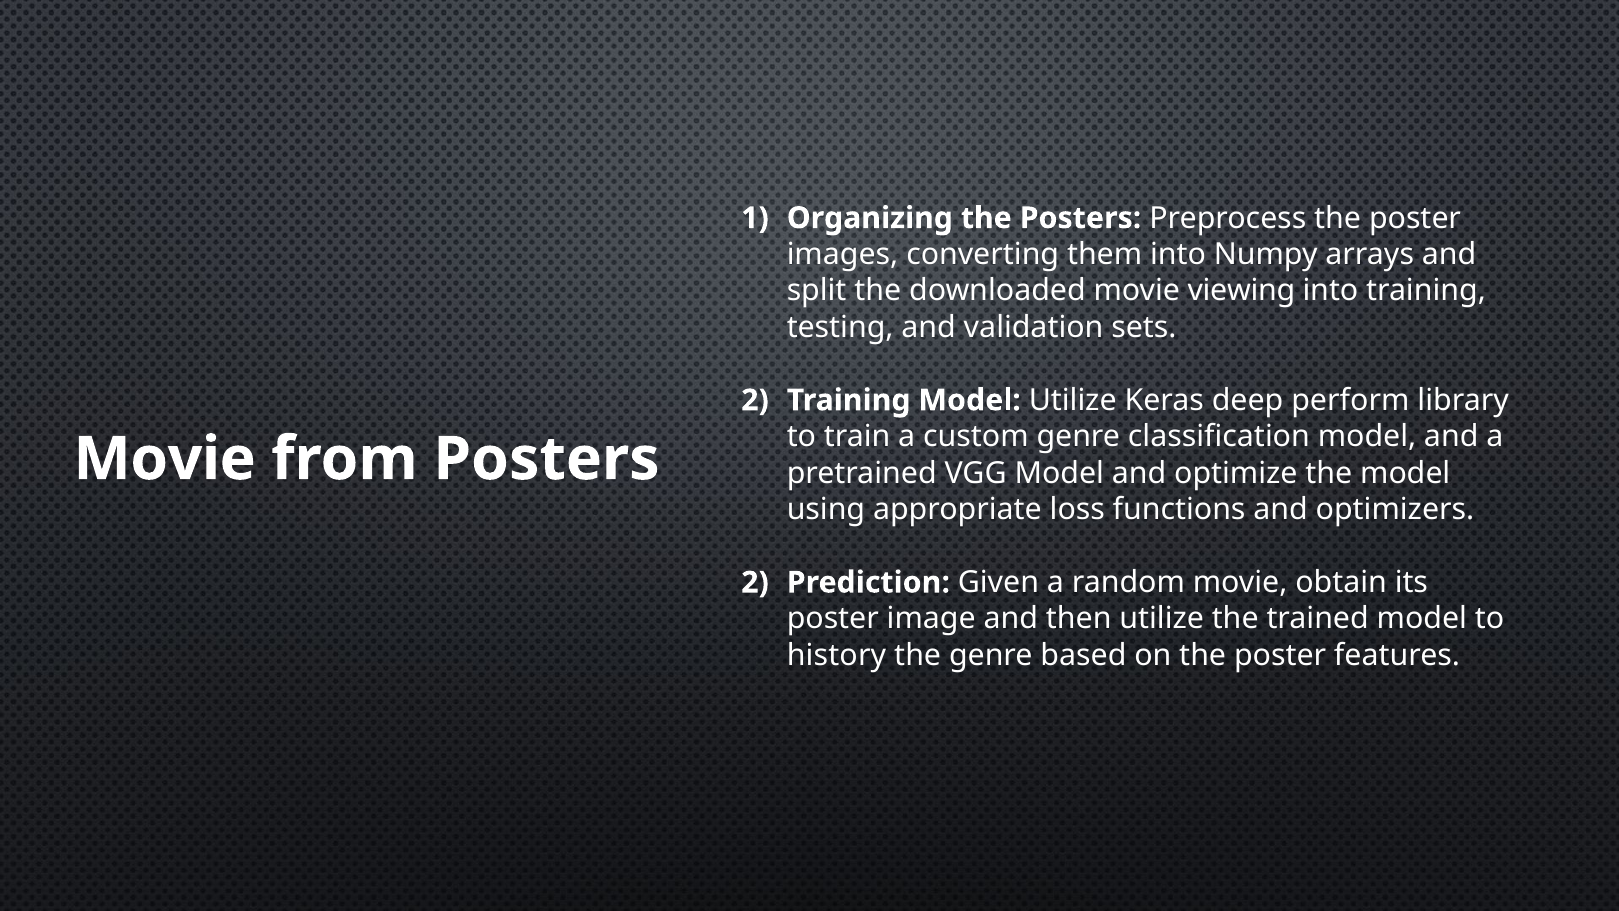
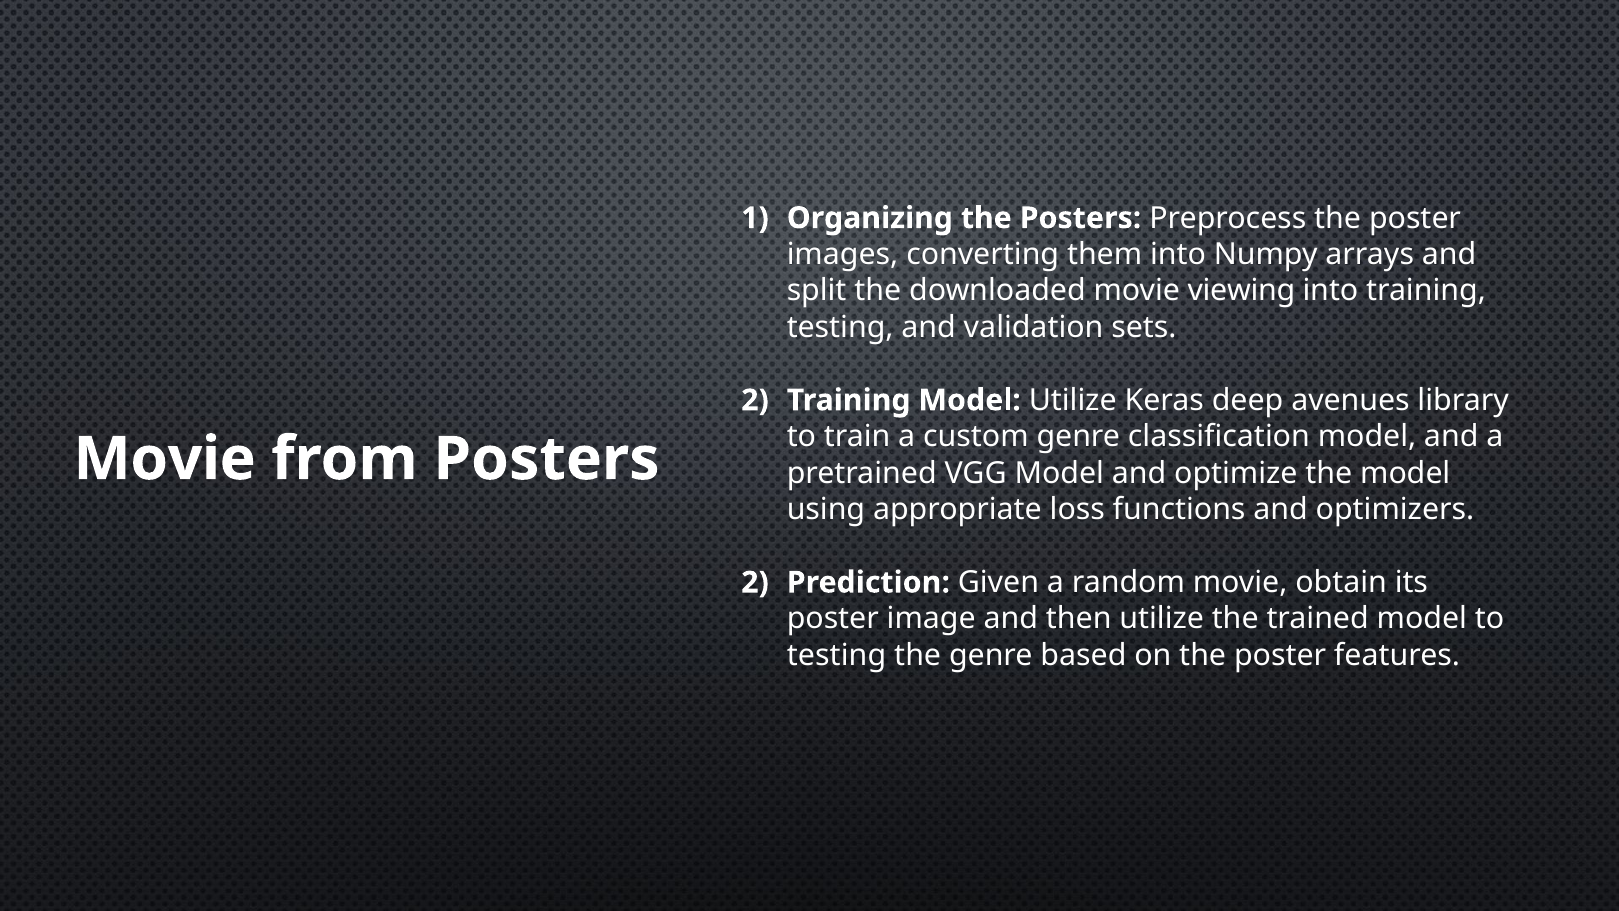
perform: perform -> avenues
history at (836, 655): history -> testing
